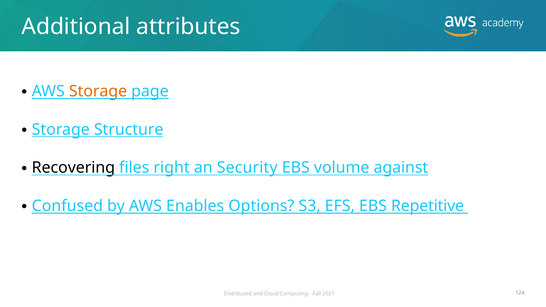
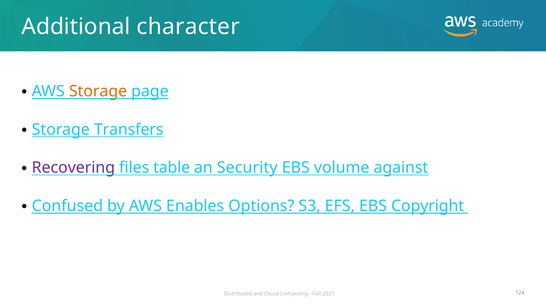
attributes: attributes -> character
Structure: Structure -> Transfers
Recovering colour: black -> purple
right: right -> table
Repetitive: Repetitive -> Copyright
